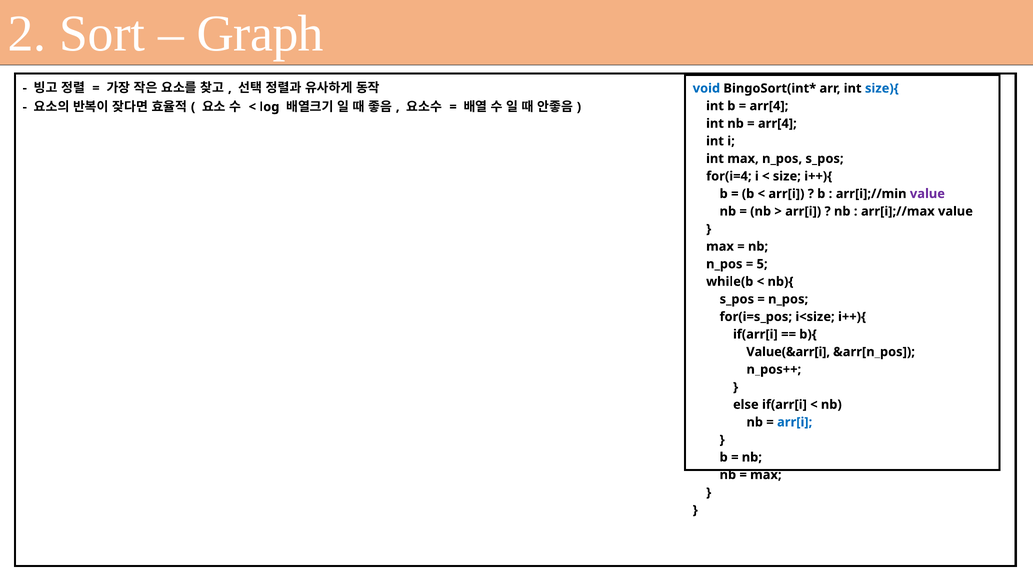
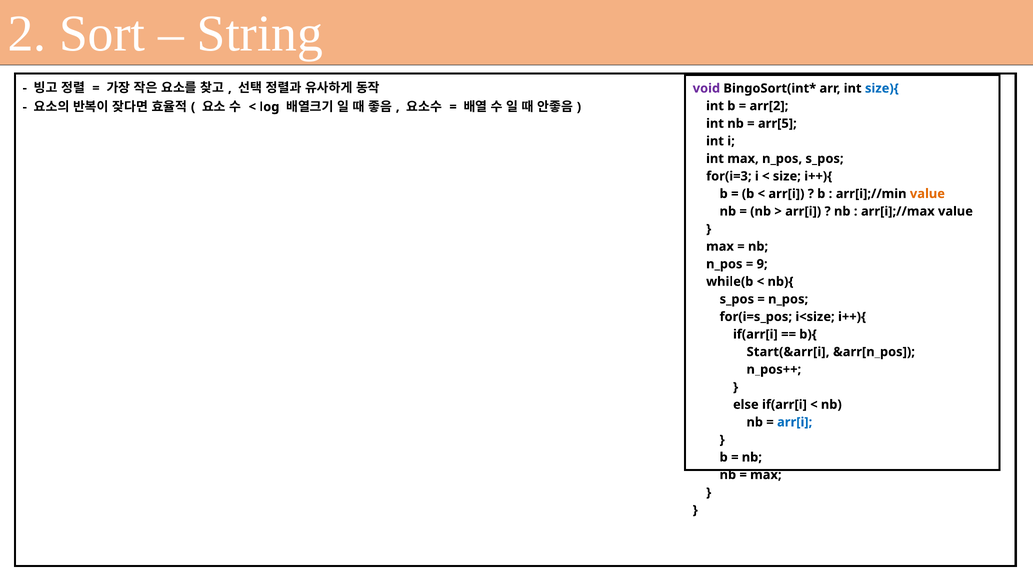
Graph: Graph -> String
void colour: blue -> purple
arr[4 at (769, 106): arr[4 -> arr[2
arr[4 at (777, 124): arr[4 -> arr[5
for(i=4: for(i=4 -> for(i=3
value at (927, 194) colour: purple -> orange
5: 5 -> 9
Value(&arr[i: Value(&arr[i -> Start(&arr[i
